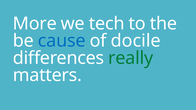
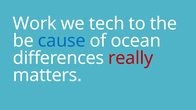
More: More -> Work
docile: docile -> ocean
really colour: green -> red
